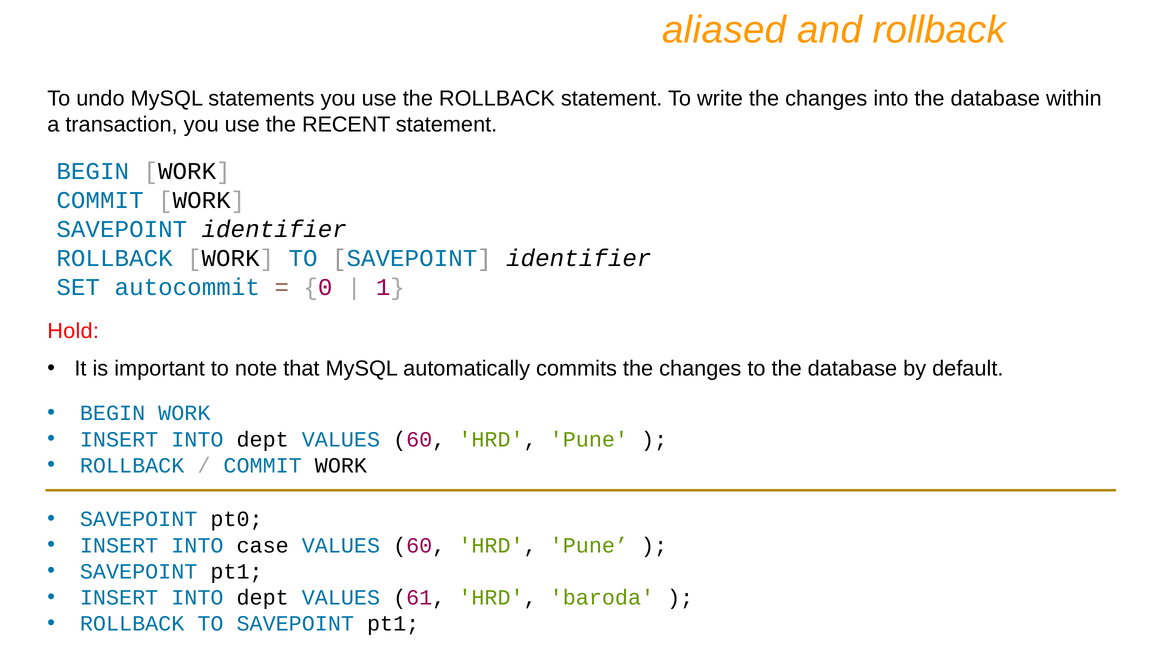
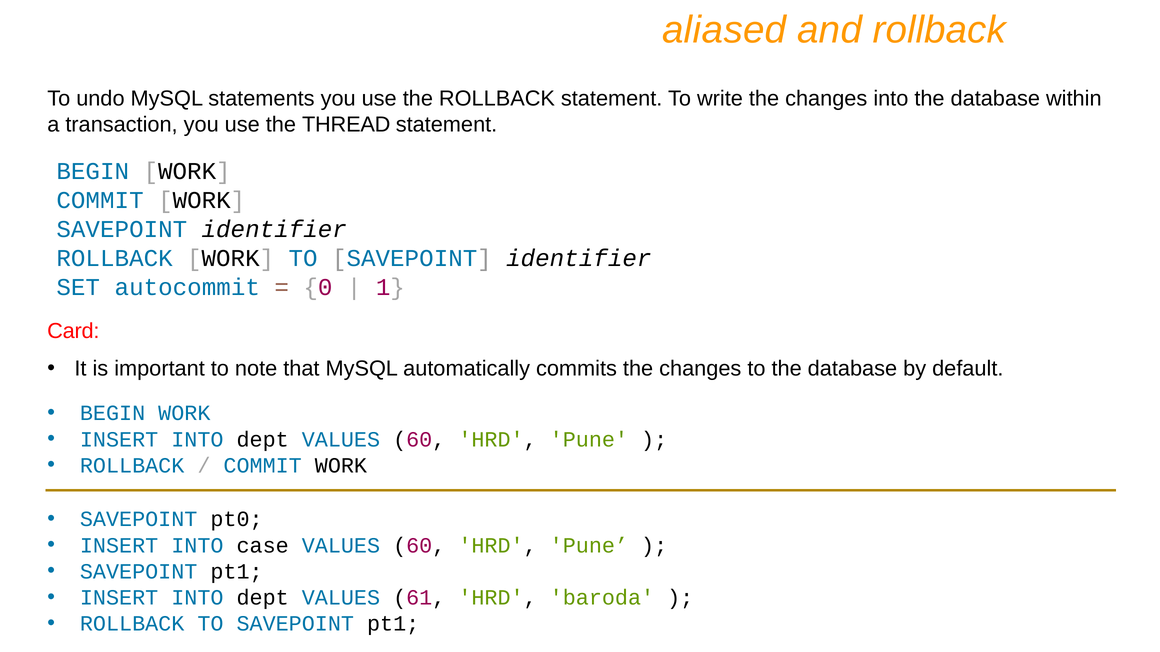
RECENT: RECENT -> THREAD
Hold: Hold -> Card
